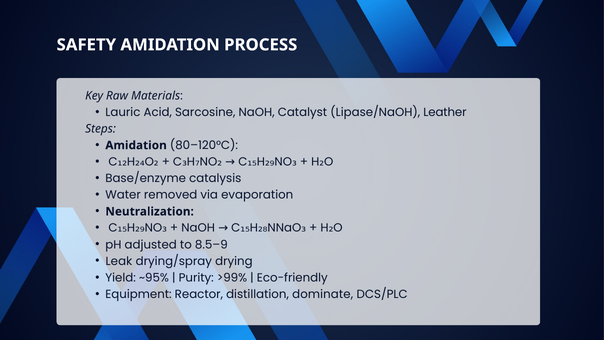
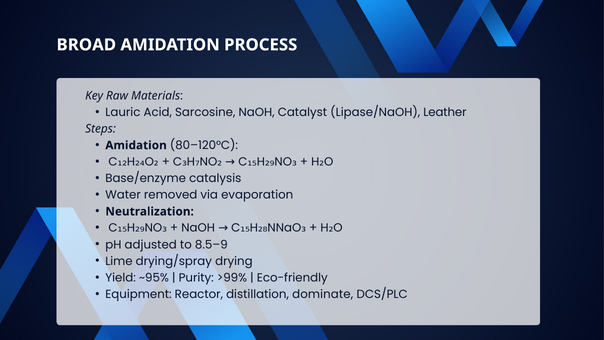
SAFETY: SAFETY -> BROAD
Leak: Leak -> Lime
